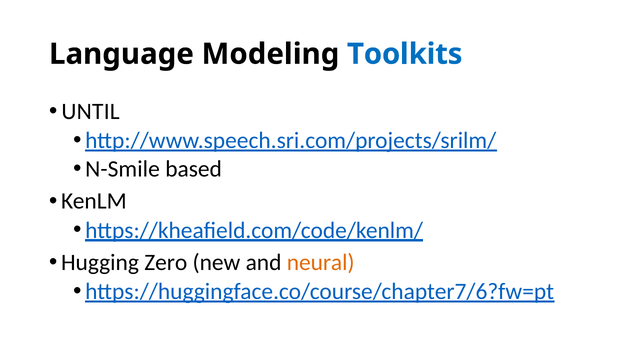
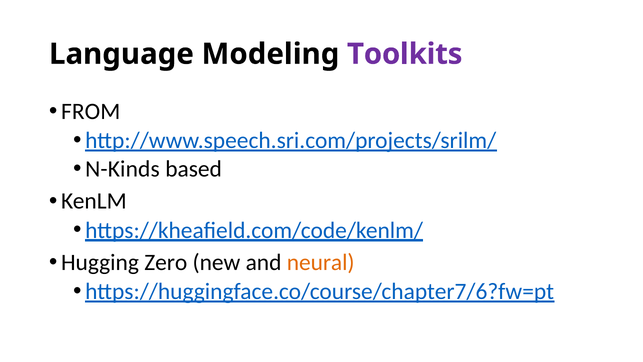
Toolkits colour: blue -> purple
UNTIL: UNTIL -> FROM
N-Smile: N-Smile -> N-Kinds
